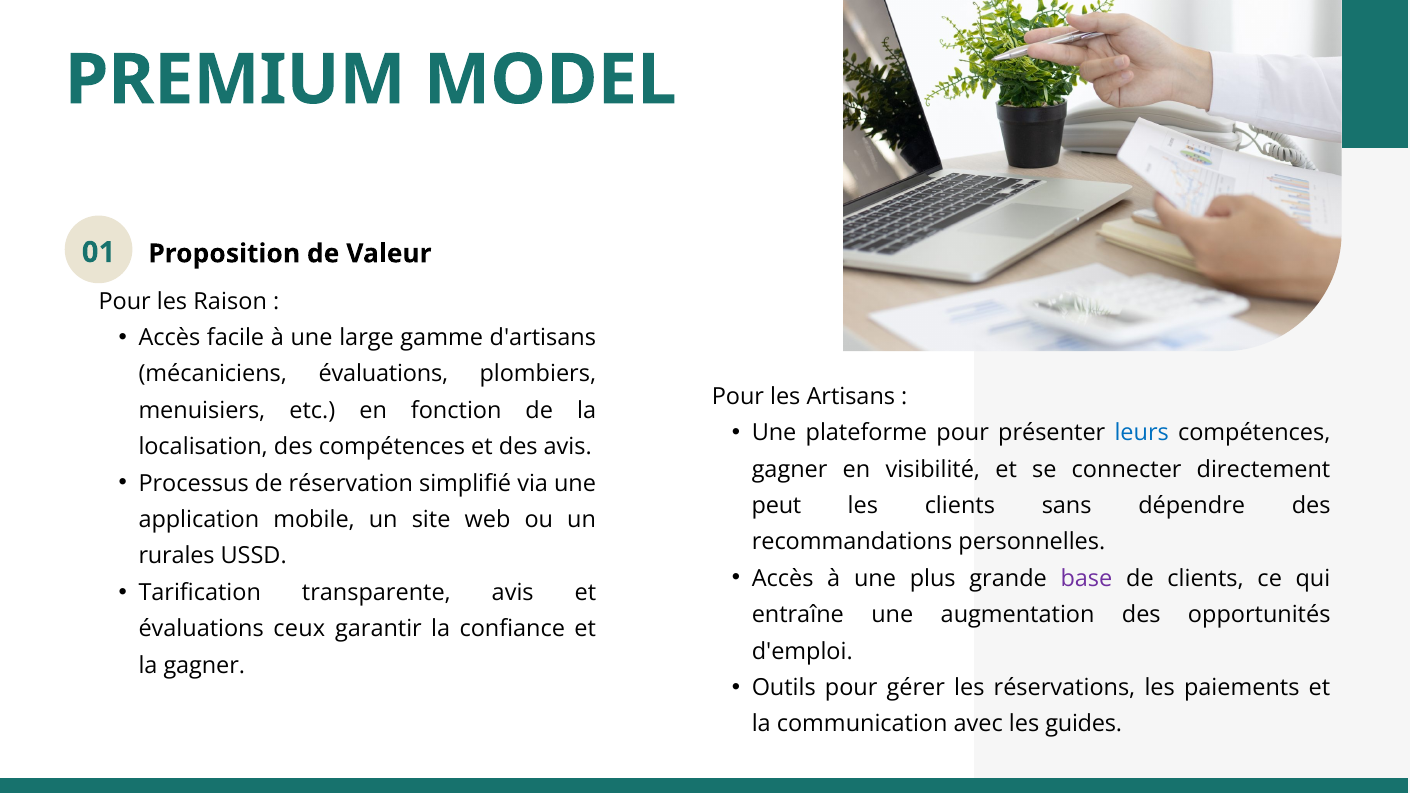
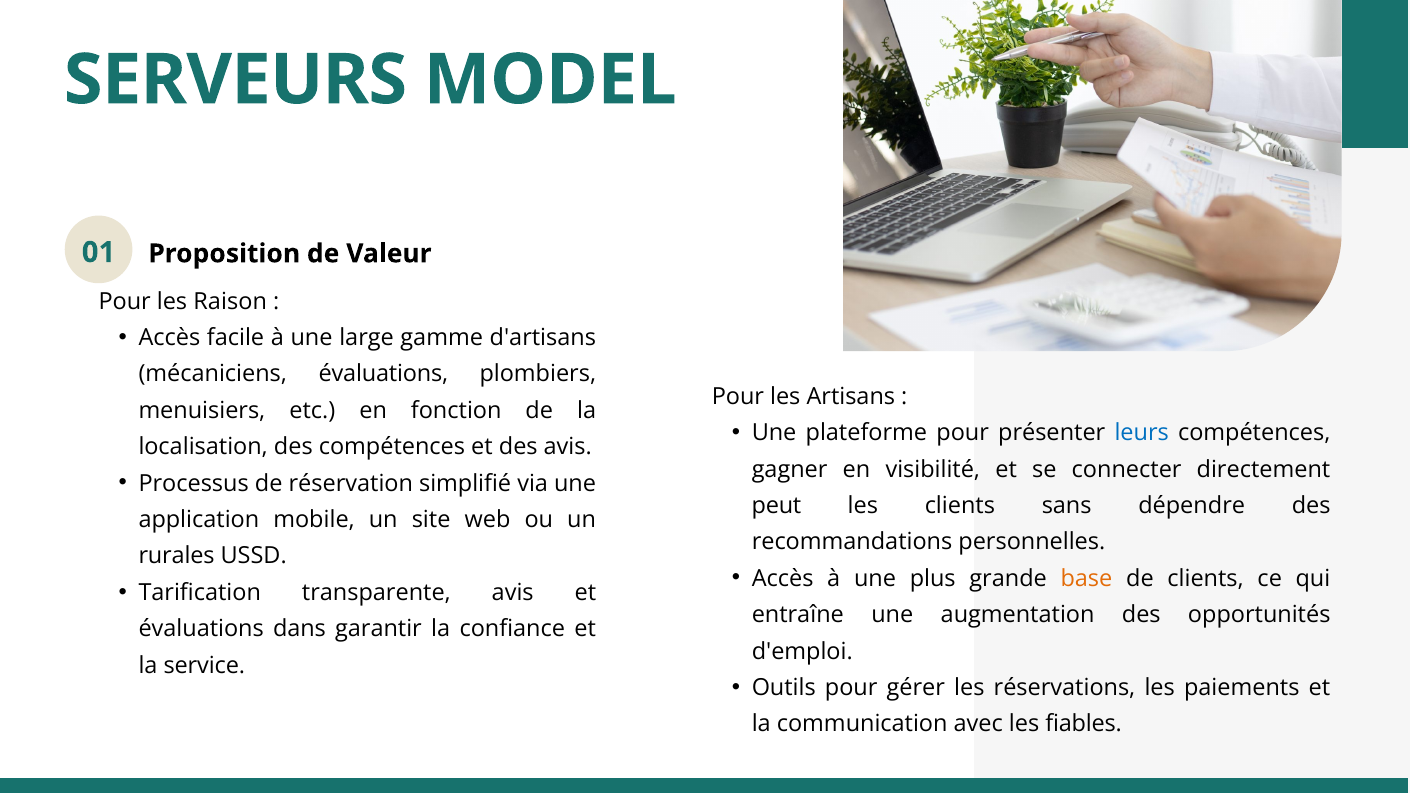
PREMIUM: PREMIUM -> SERVEURS
base colour: purple -> orange
ceux: ceux -> dans
la gagner: gagner -> service
guides: guides -> fiables
